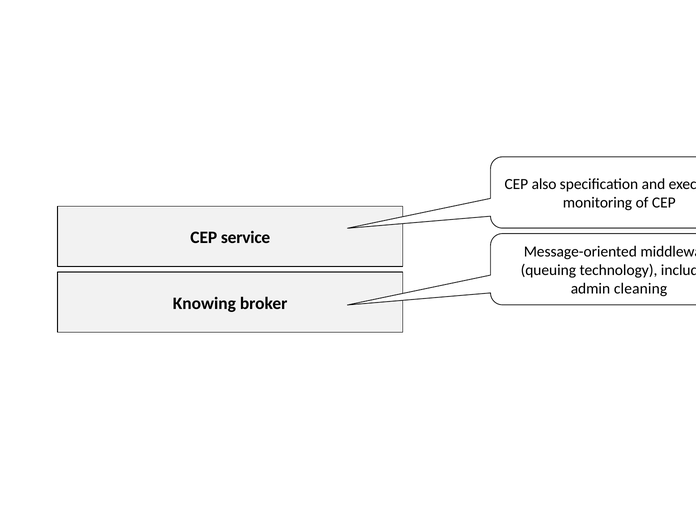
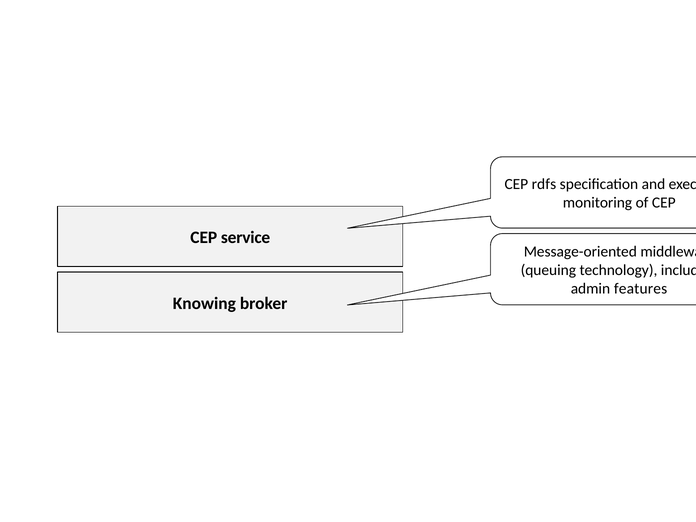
also: also -> rdfs
cleaning: cleaning -> features
